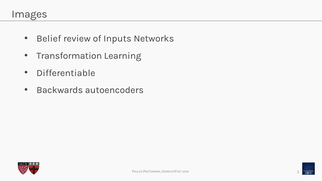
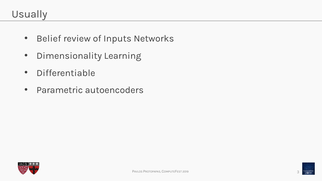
Images: Images -> Usually
Transformation: Transformation -> Dimensionality
Backwards: Backwards -> Parametric
